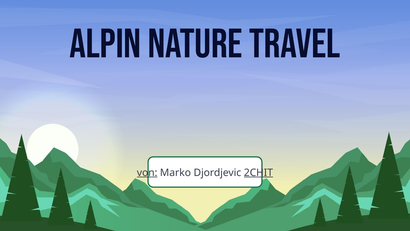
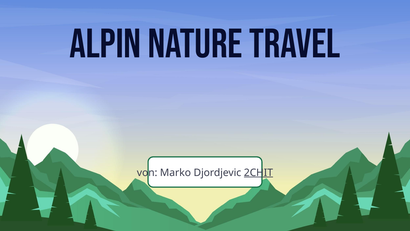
von underline: present -> none
